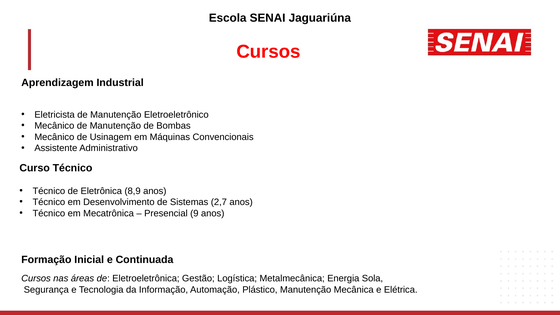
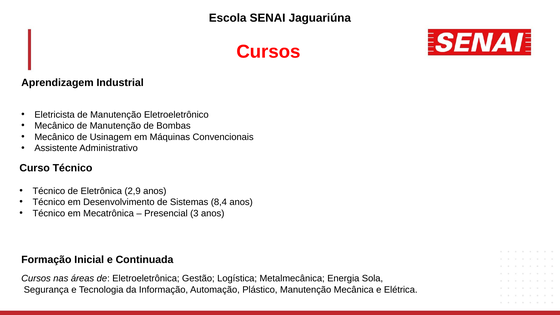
8,9: 8,9 -> 2,9
2,7: 2,7 -> 8,4
9: 9 -> 3
